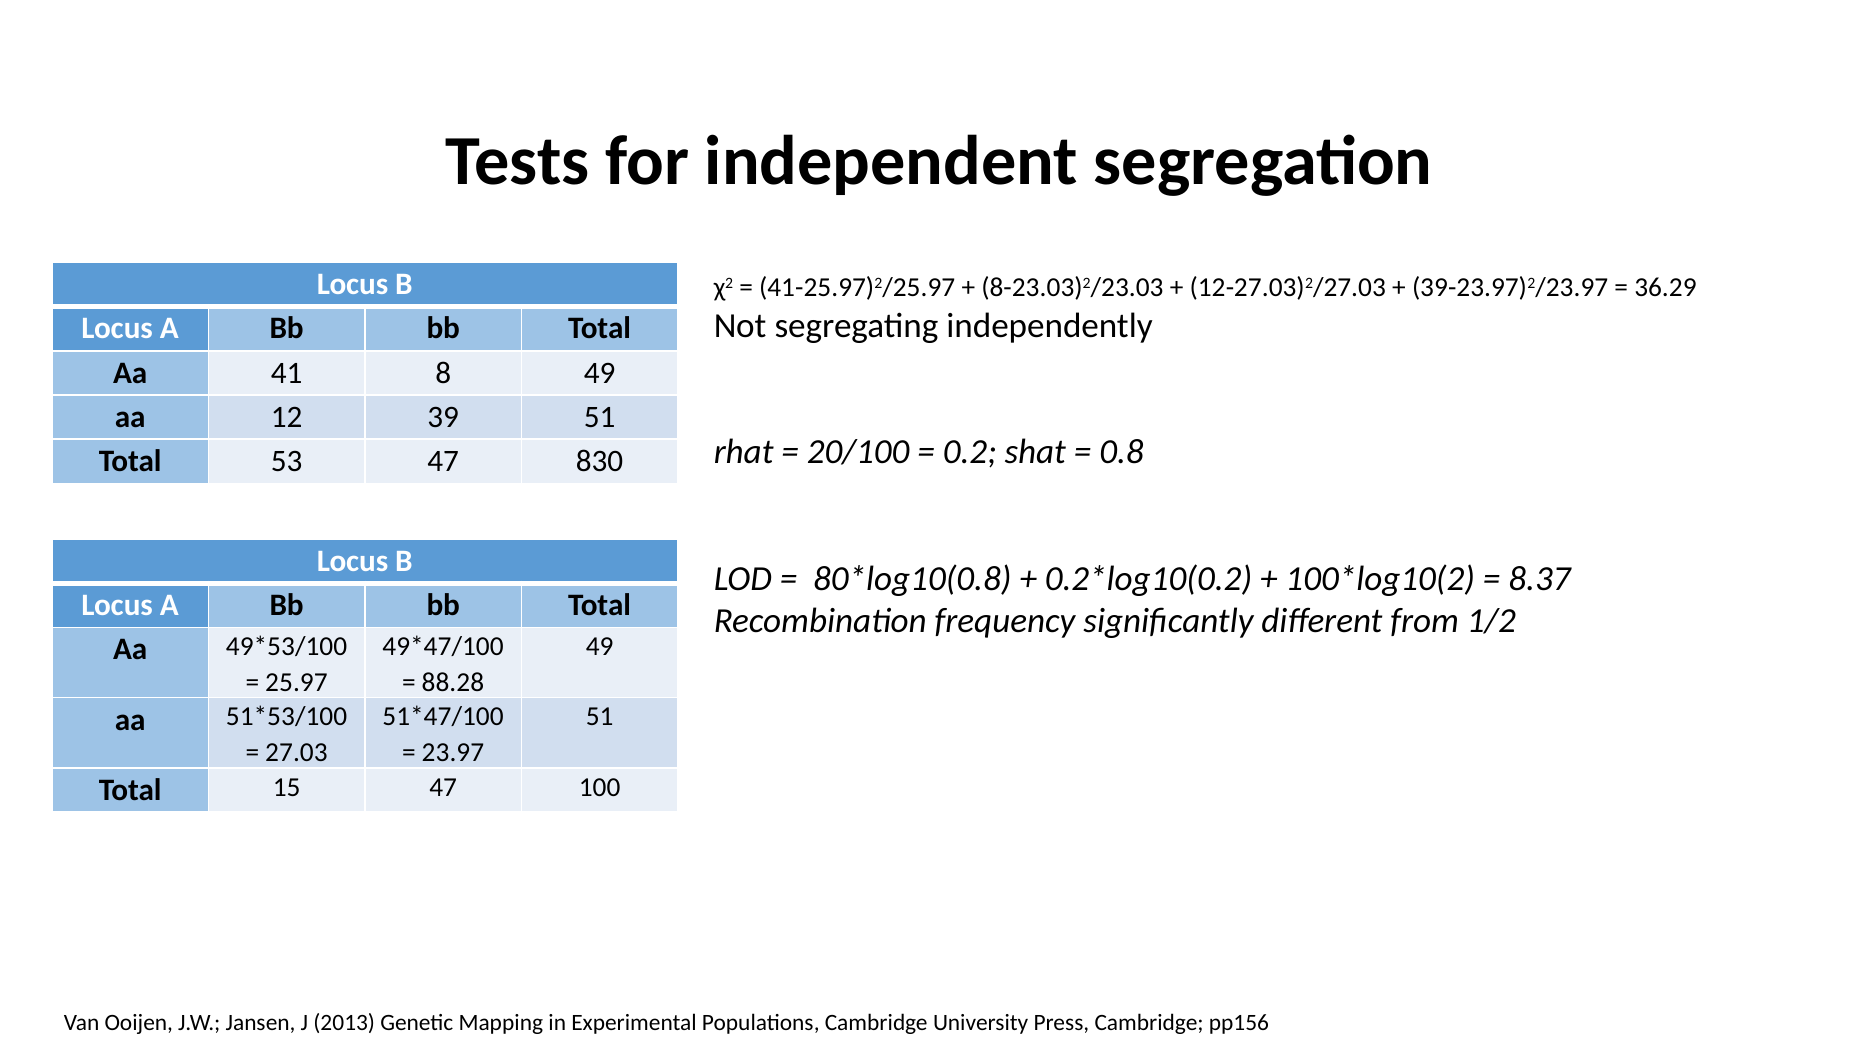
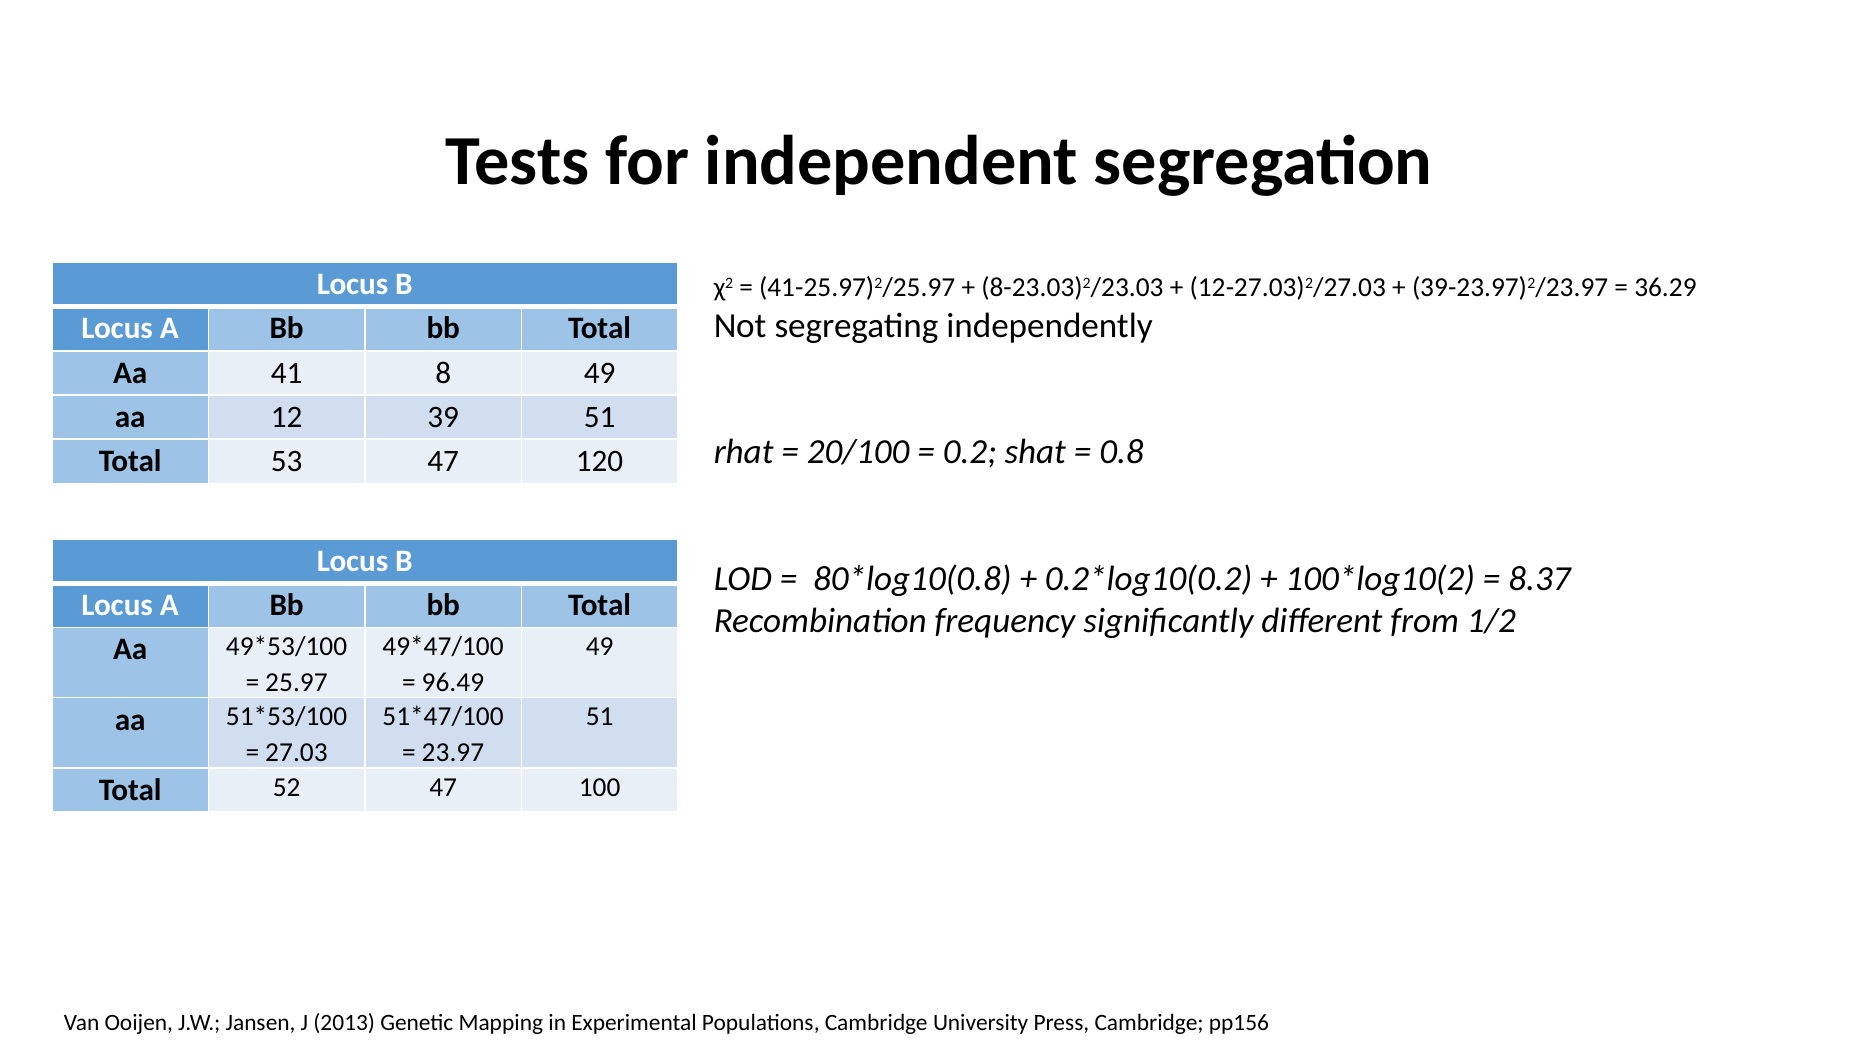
830: 830 -> 120
88.28: 88.28 -> 96.49
15: 15 -> 52
